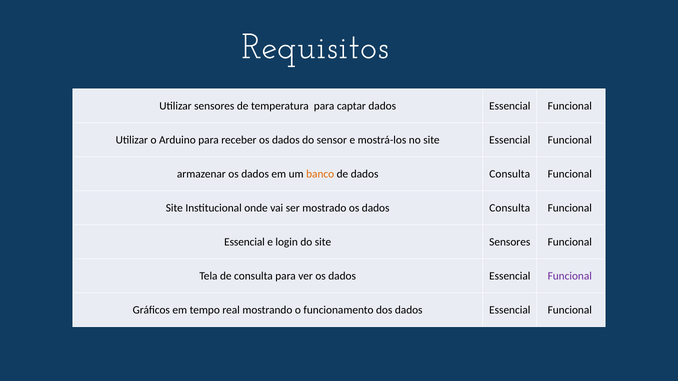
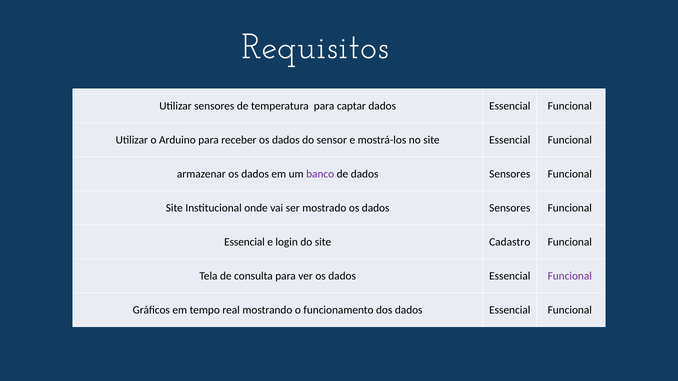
banco colour: orange -> purple
de dados Consulta: Consulta -> Sensores
os dados Consulta: Consulta -> Sensores
site Sensores: Sensores -> Cadastro
